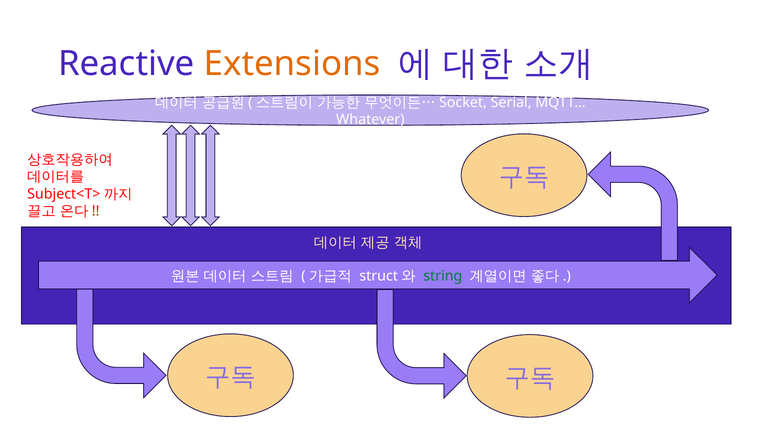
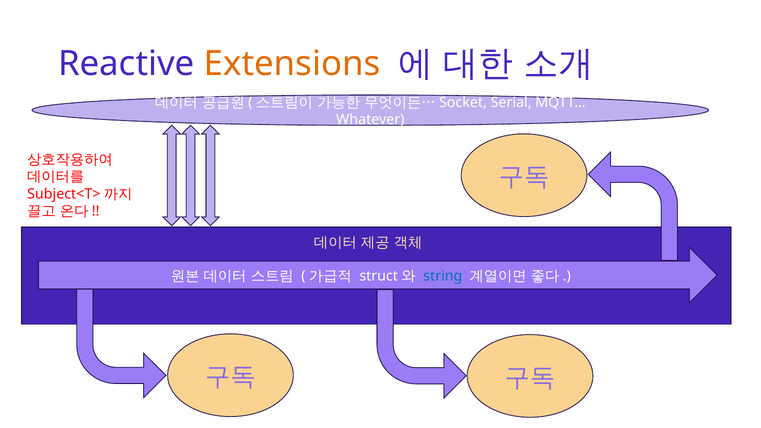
string colour: green -> blue
